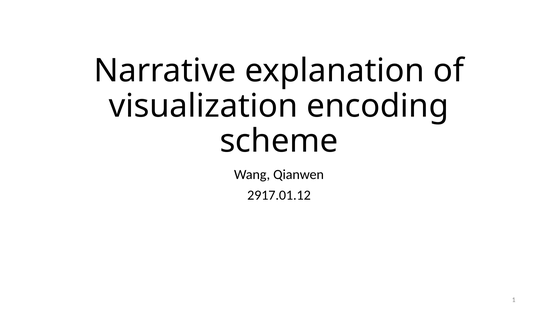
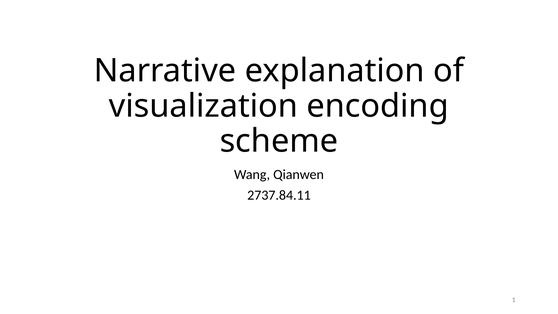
2917.01.12: 2917.01.12 -> 2737.84.11
